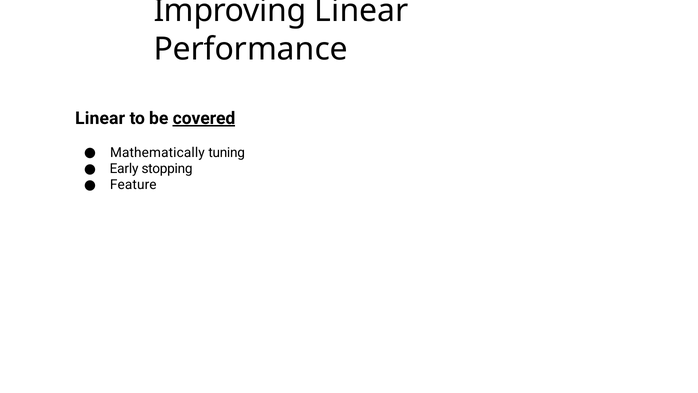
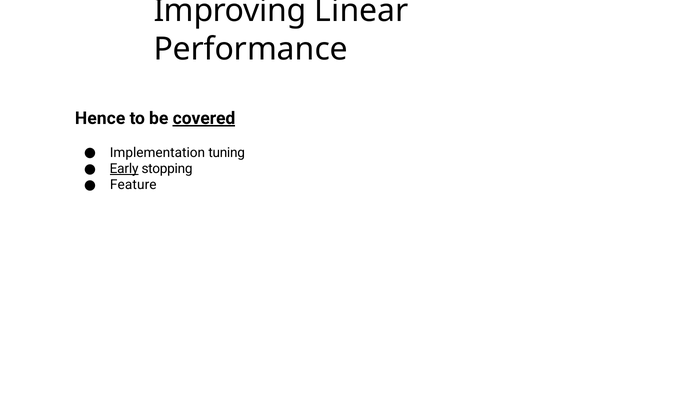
Linear at (100, 118): Linear -> Hence
Mathematically: Mathematically -> Implementation
Early underline: none -> present
